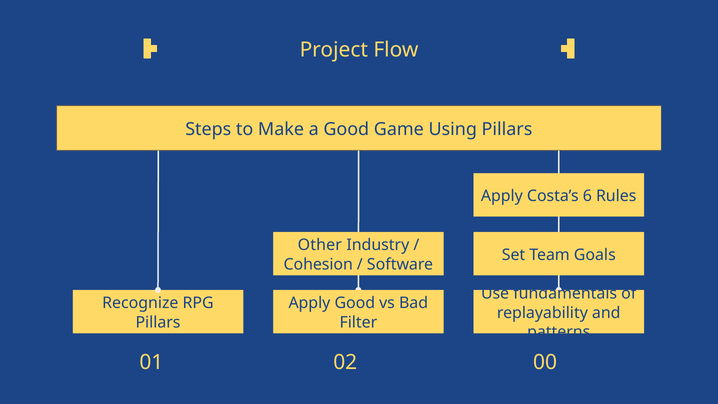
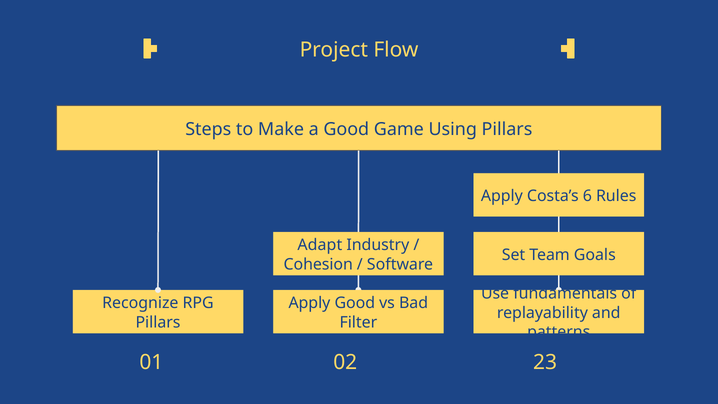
Other: Other -> Adapt
00: 00 -> 23
